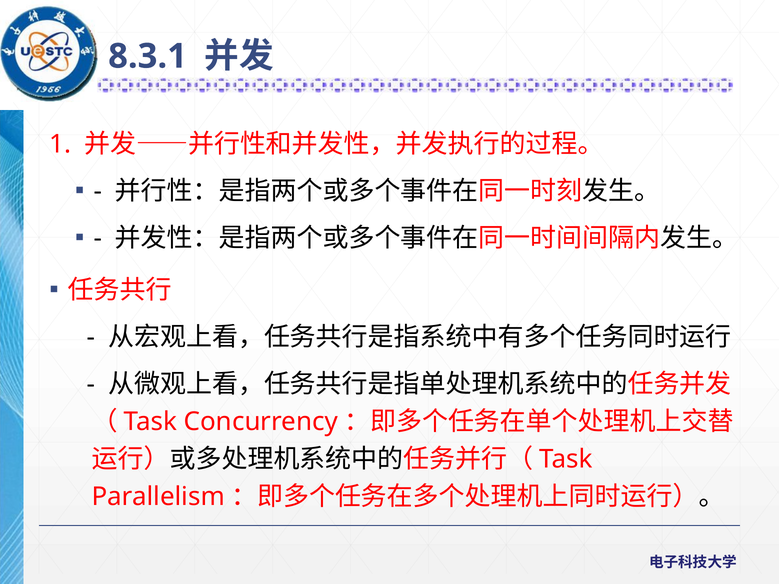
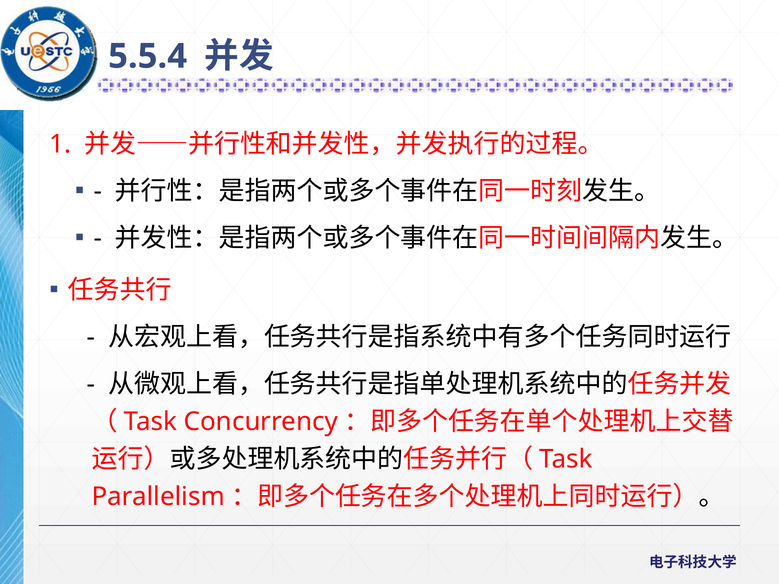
8.3.1: 8.3.1 -> 5.5.4
